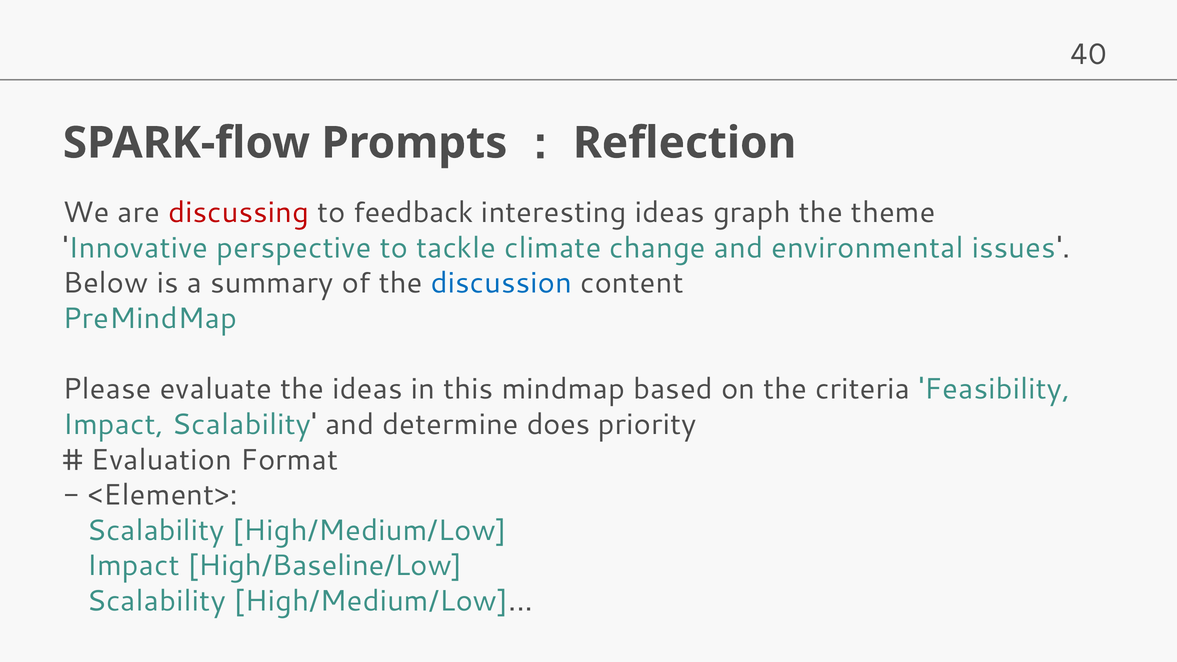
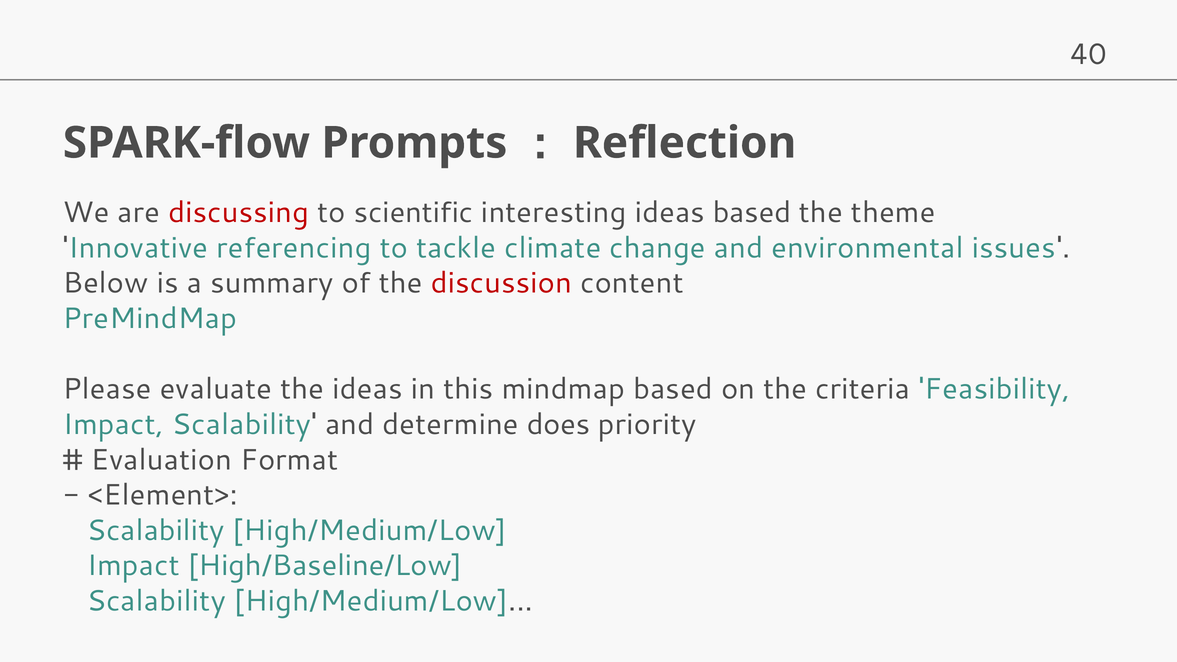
feedback: feedback -> scientific
ideas graph: graph -> based
perspective: perspective -> referencing
discussion colour: blue -> red
